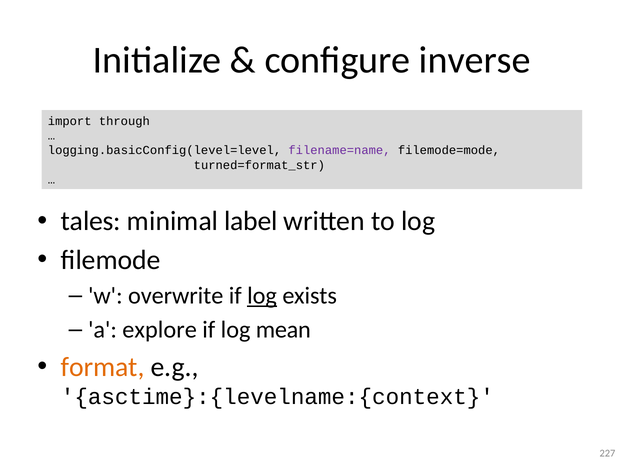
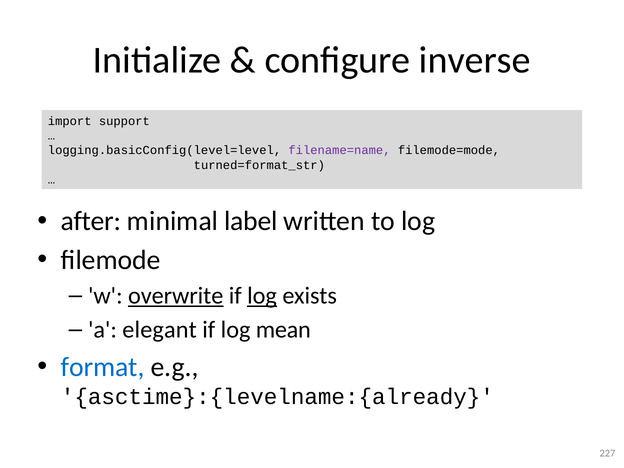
through: through -> support
tales: tales -> after
overwrite underline: none -> present
explore: explore -> elegant
format colour: orange -> blue
asctime}:{levelname:{context: asctime}:{levelname:{context -> asctime}:{levelname:{already
